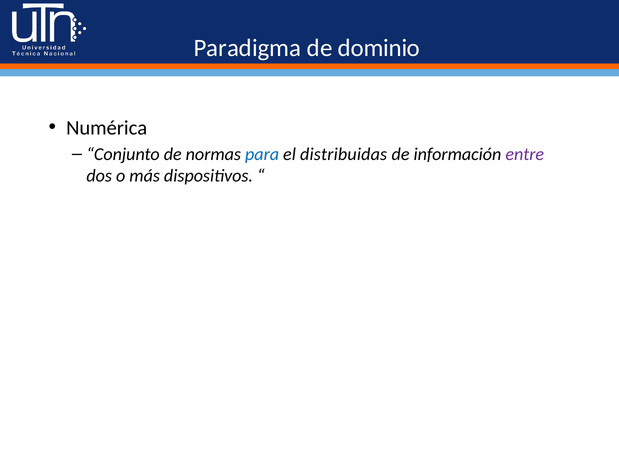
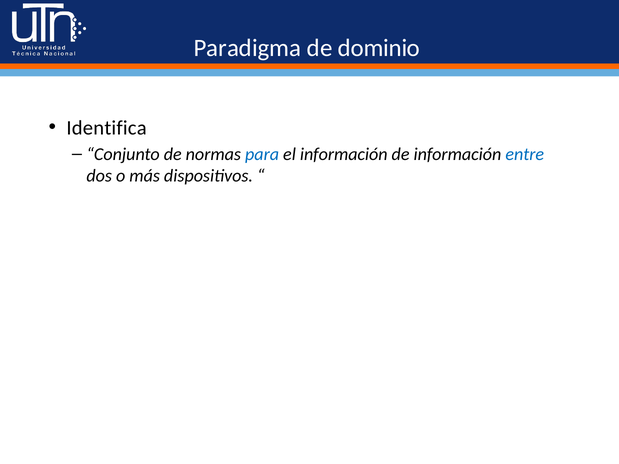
Numérica: Numérica -> Identifica
el distribuidas: distribuidas -> información
entre colour: purple -> blue
